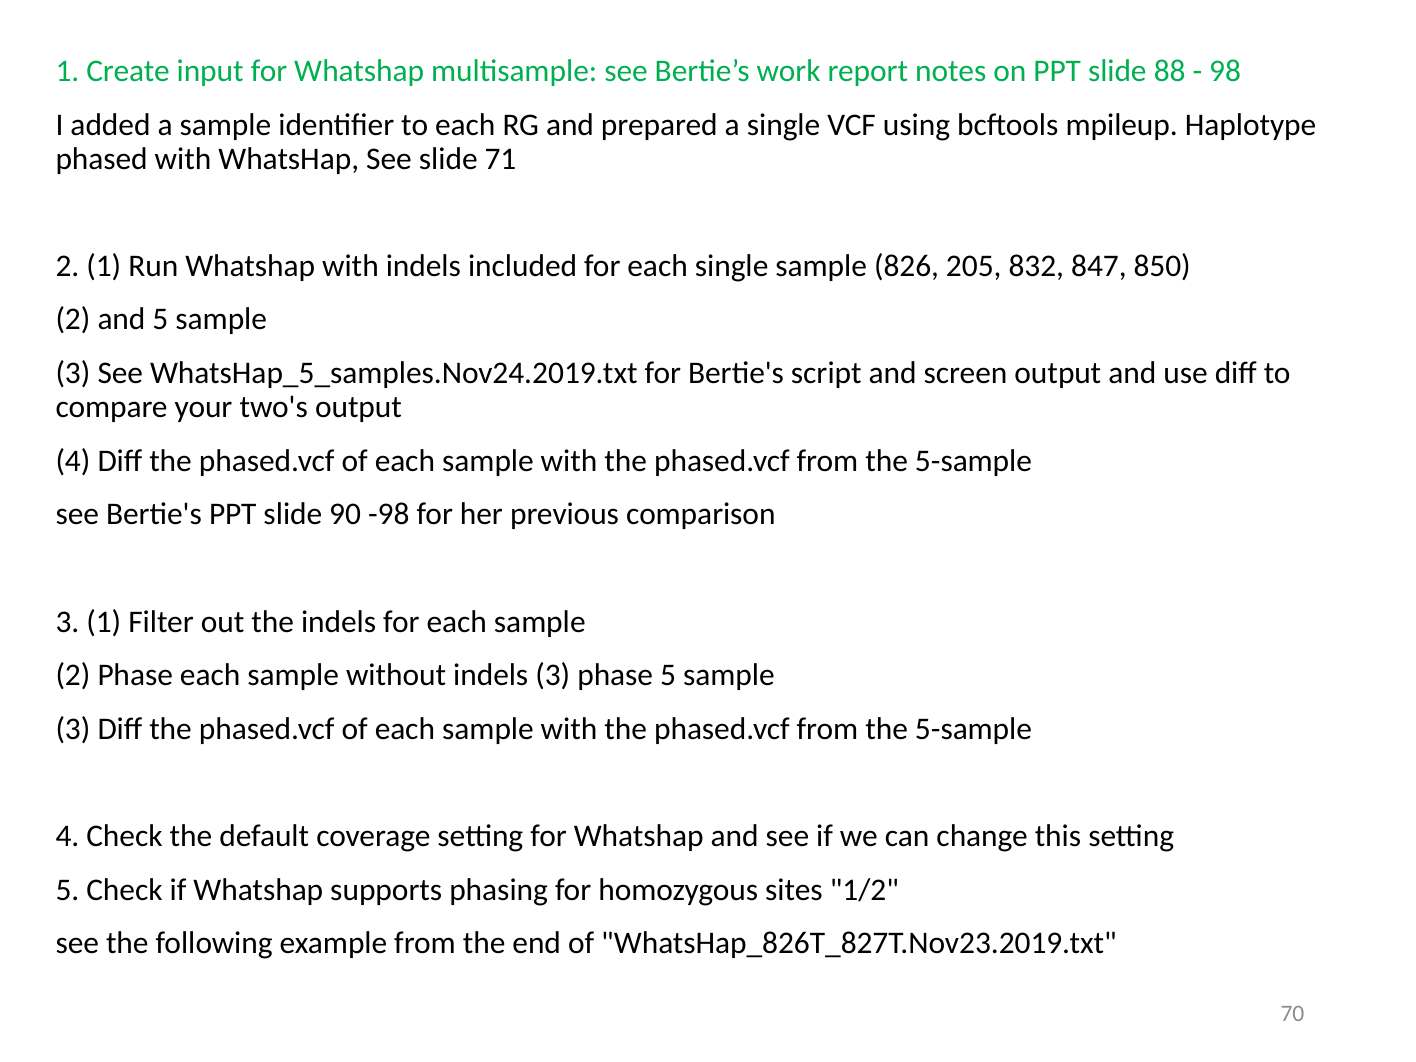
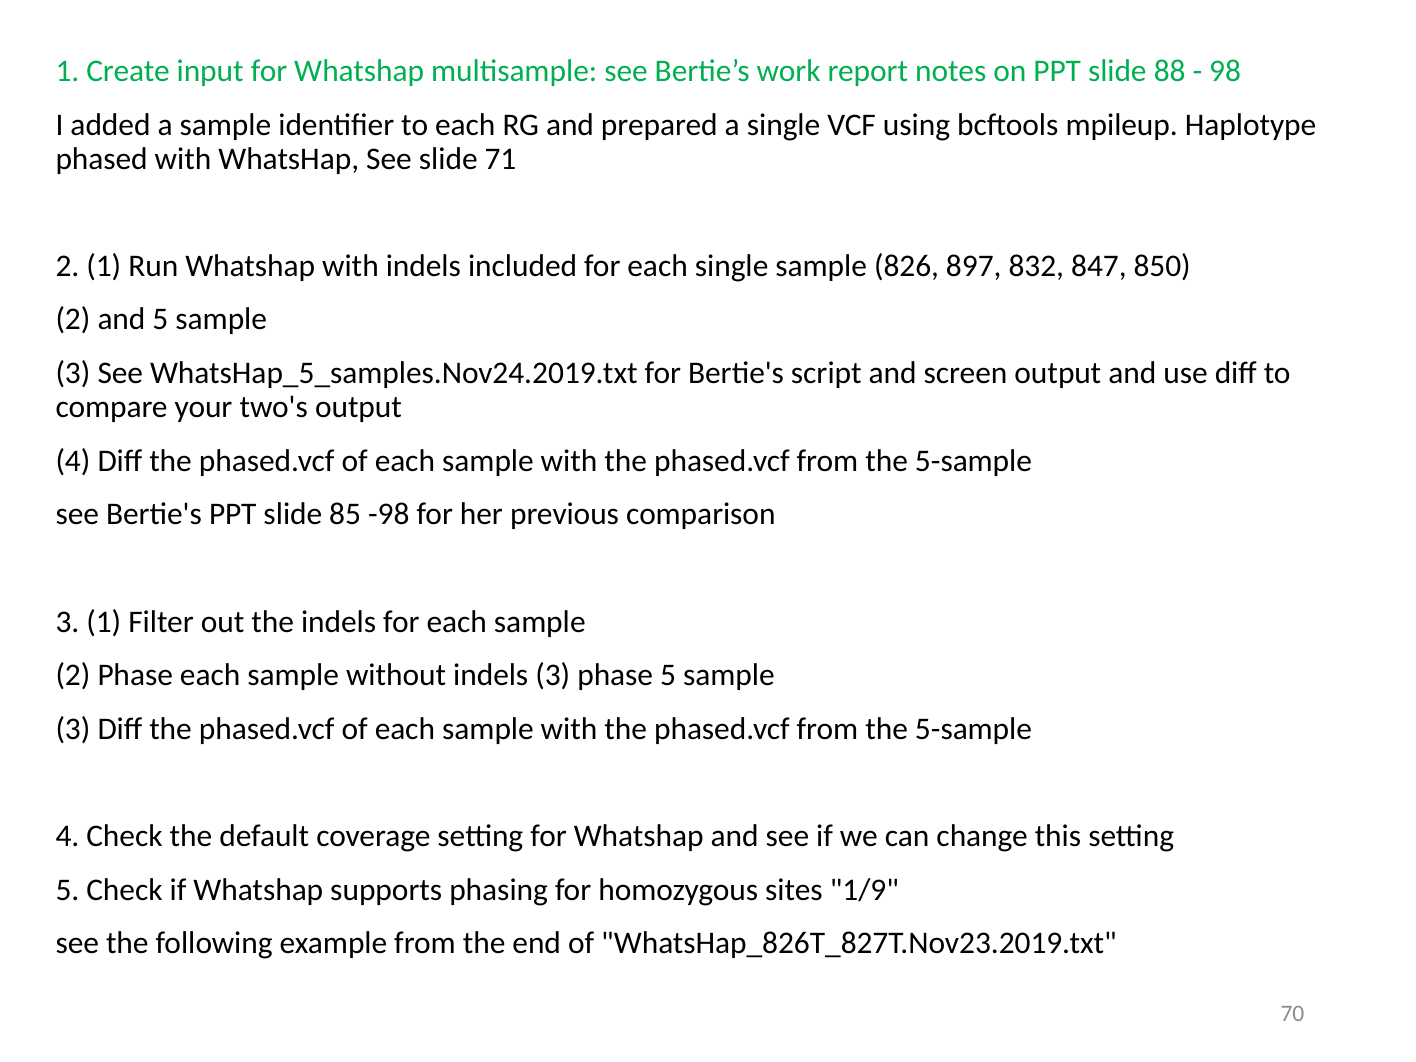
205: 205 -> 897
90: 90 -> 85
1/2: 1/2 -> 1/9
